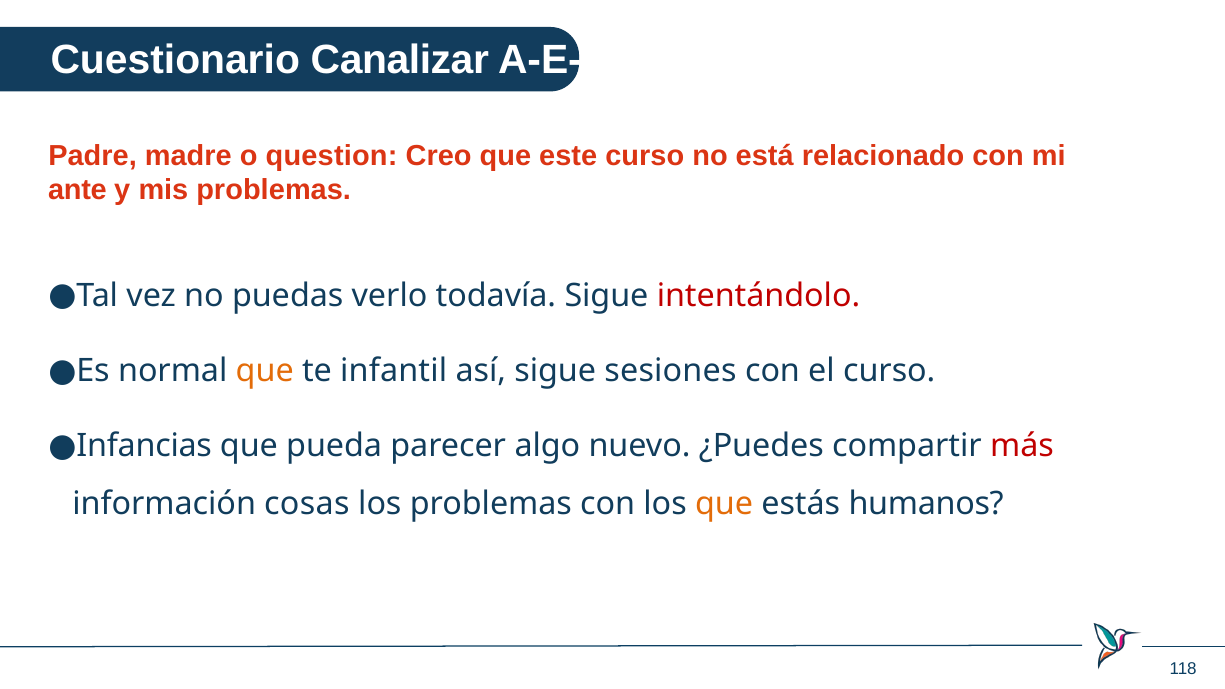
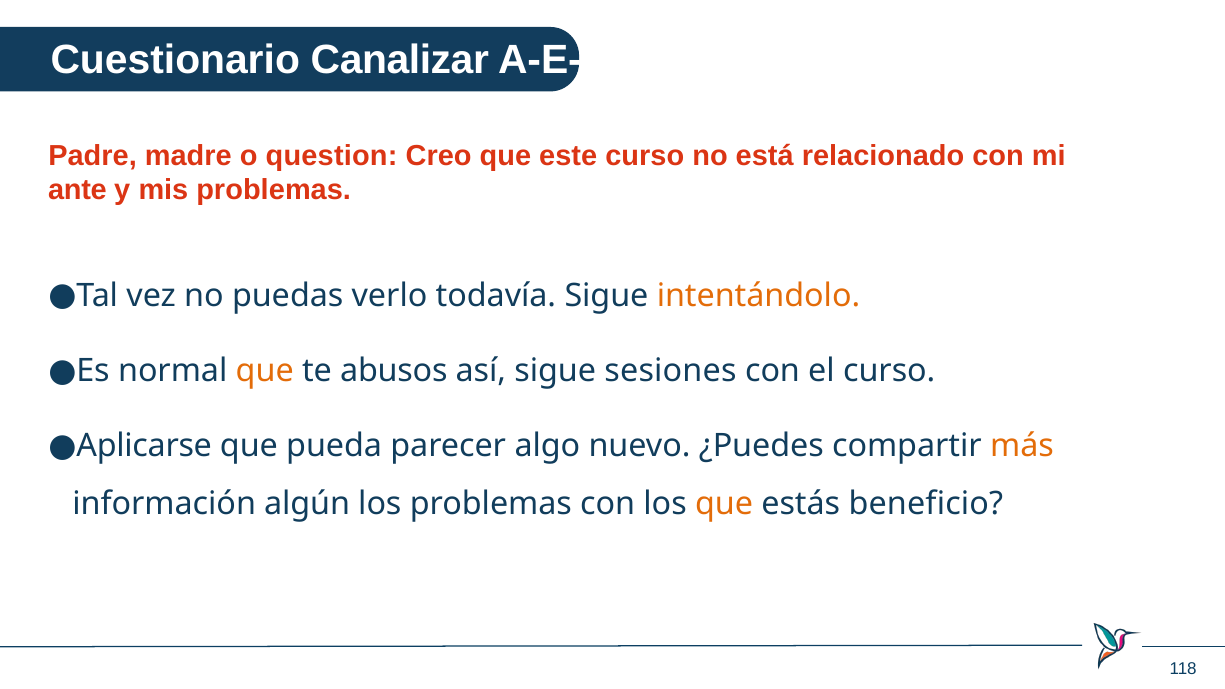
intentándolo colour: red -> orange
infantil: infantil -> abusos
Infancias: Infancias -> Aplicarse
más colour: red -> orange
cosas: cosas -> algún
humanos: humanos -> beneficio
